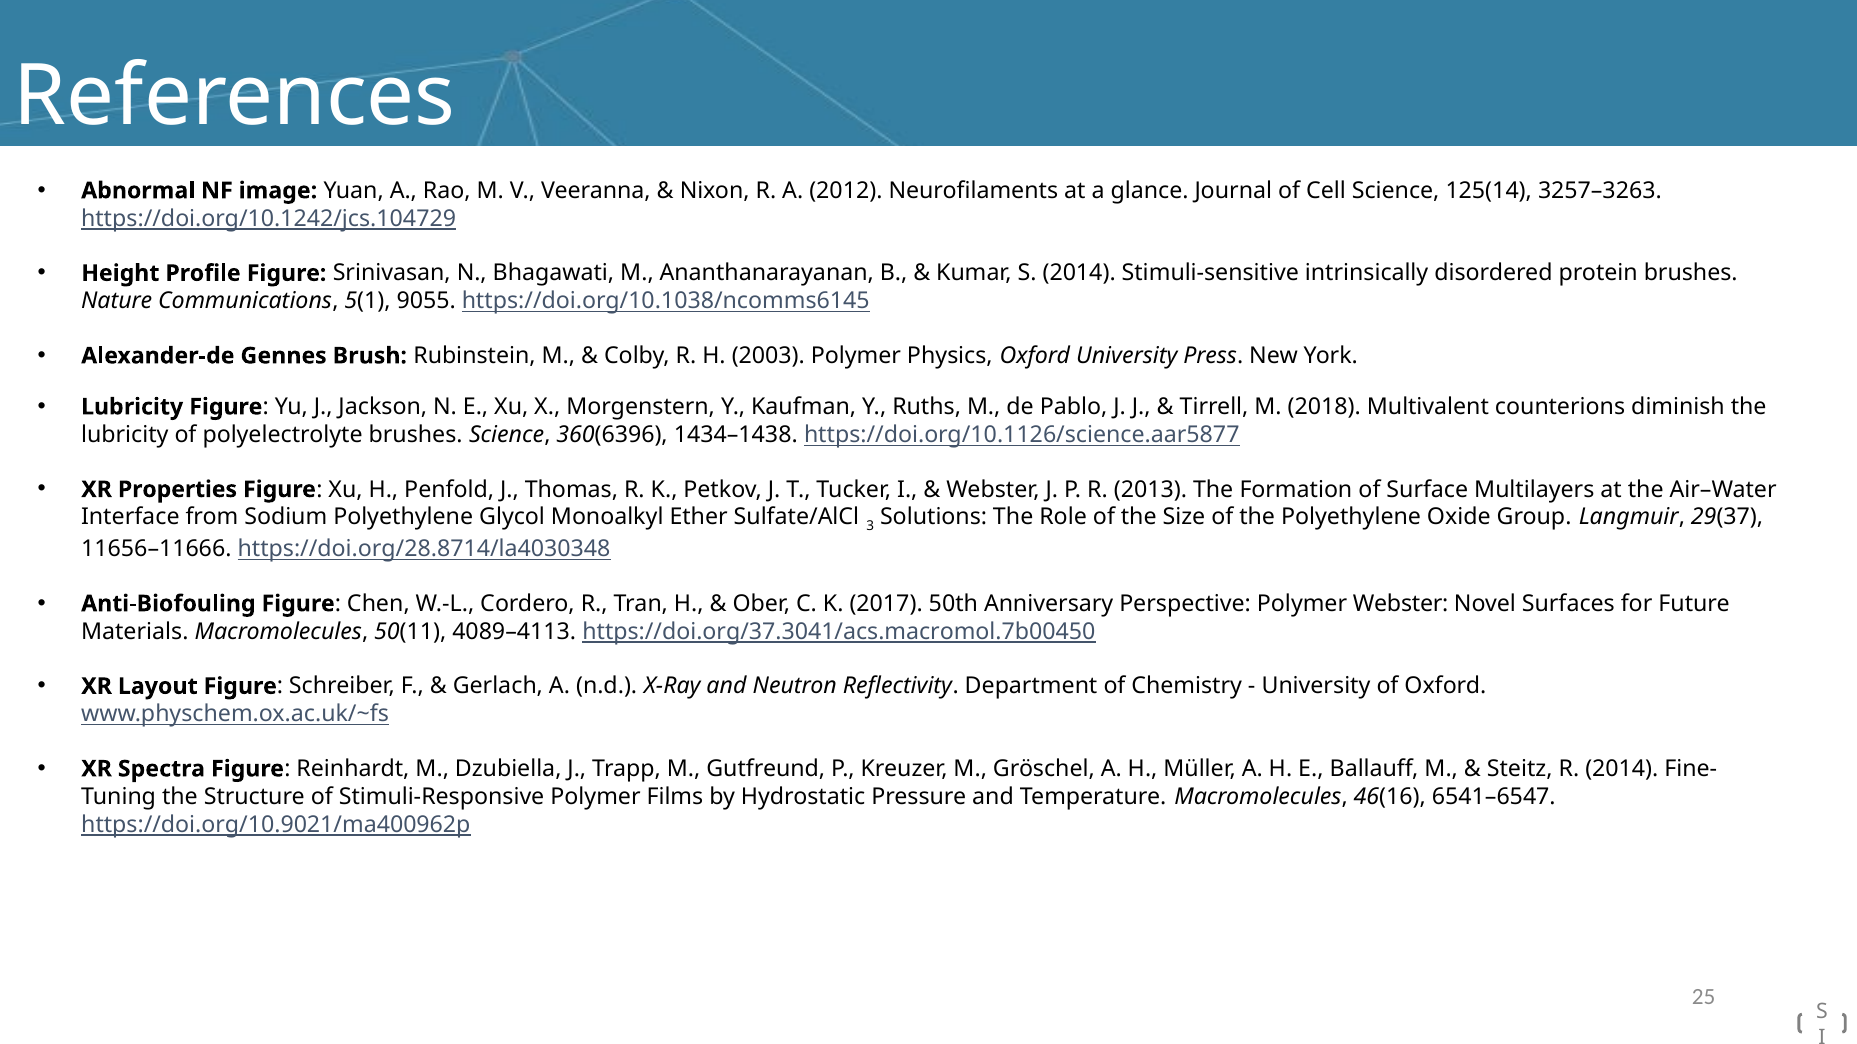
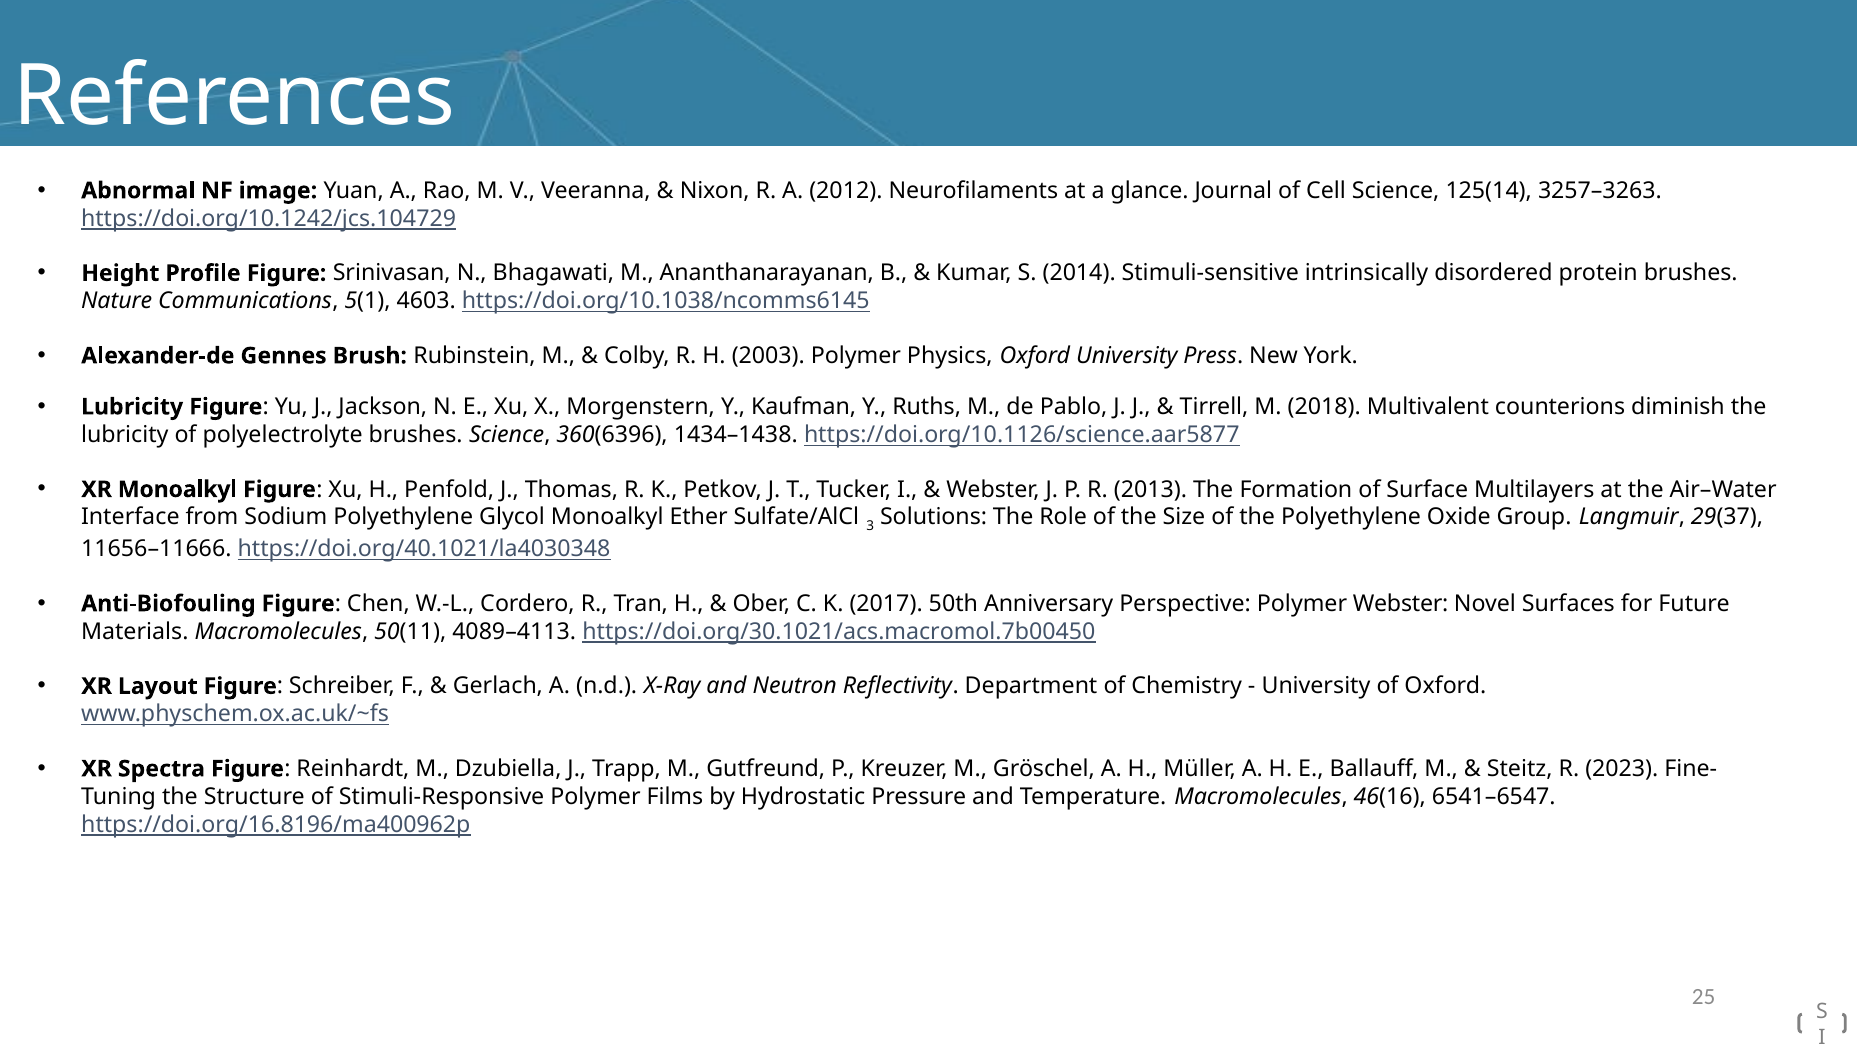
9055: 9055 -> 4603
XR Properties: Properties -> Monoalkyl
https://doi.org/28.8714/la4030348: https://doi.org/28.8714/la4030348 -> https://doi.org/40.1021/la4030348
https://doi.org/37.3041/acs.macromol.7b00450: https://doi.org/37.3041/acs.macromol.7b00450 -> https://doi.org/30.1021/acs.macromol.7b00450
R 2014: 2014 -> 2023
https://doi.org/10.9021/ma400962p: https://doi.org/10.9021/ma400962p -> https://doi.org/16.8196/ma400962p
